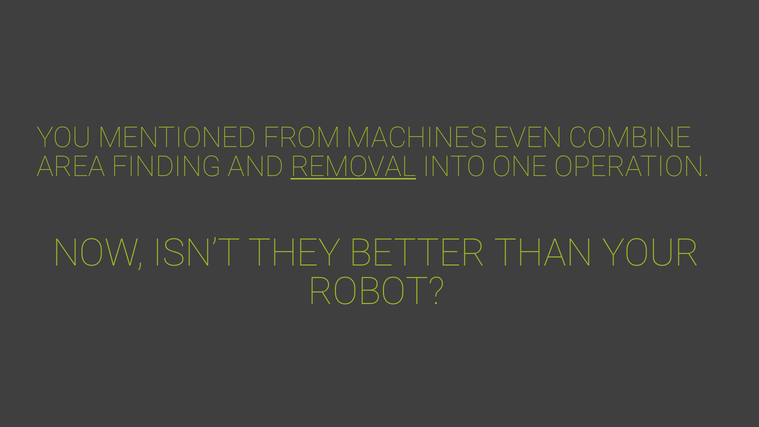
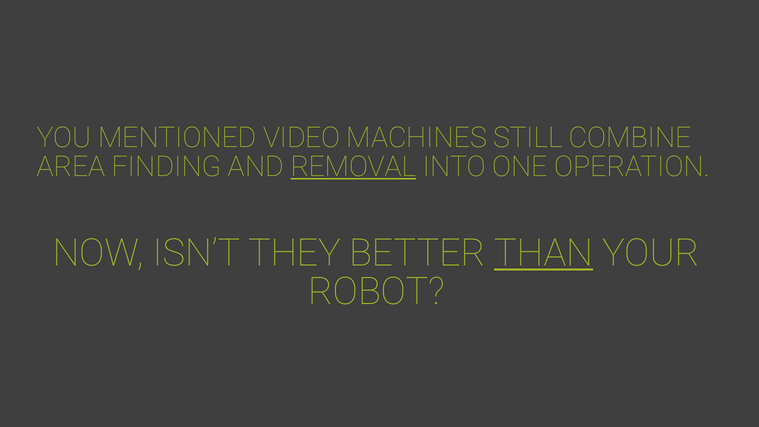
FROM: FROM -> VIDEO
EVEN: EVEN -> STILL
THAN underline: none -> present
